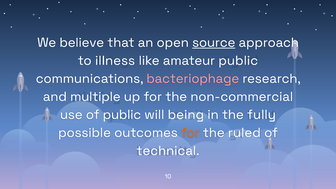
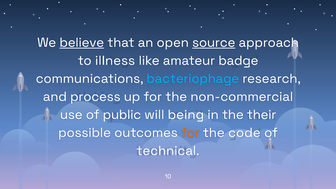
believe underline: none -> present
amateur public: public -> badge
bacteriophage colour: pink -> light blue
multiple: multiple -> process
fully: fully -> their
ruled: ruled -> code
